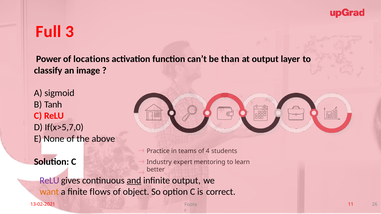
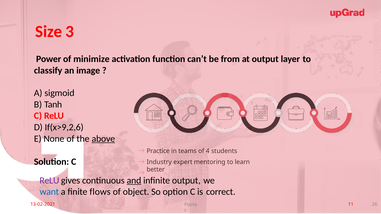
Full: Full -> Size
locations: locations -> minimize
than: than -> from
If(x>5,7,0: If(x>5,7,0 -> If(x>9,2,6
above underline: none -> present
want colour: orange -> blue
